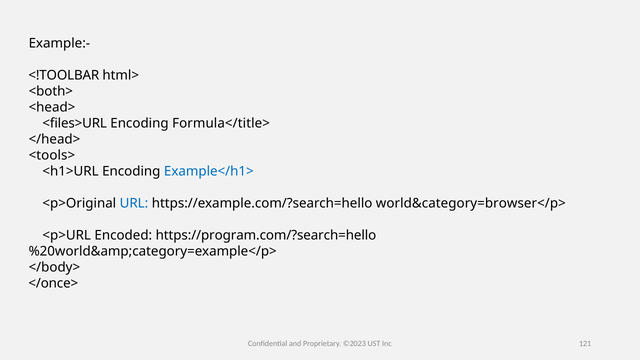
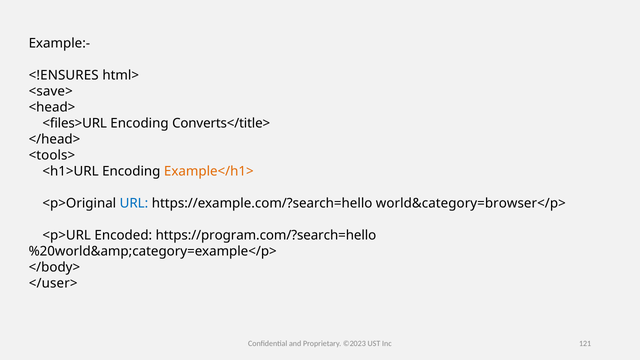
<!TOOLBAR: <!TOOLBAR -> <!ENSURES
<both>: <both> -> <save>
Formula</title>: Formula</title> -> Converts</title>
Example</h1> colour: blue -> orange
</once>: </once> -> </user>
